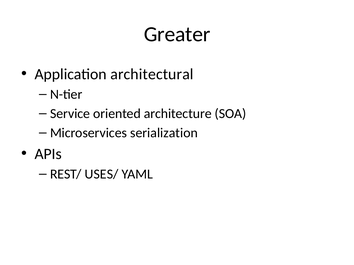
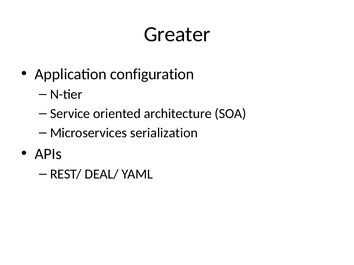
architectural: architectural -> configuration
USES/: USES/ -> DEAL/
